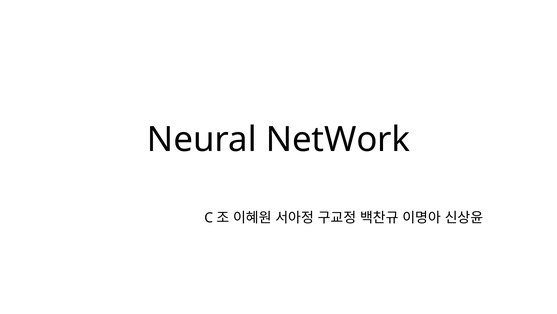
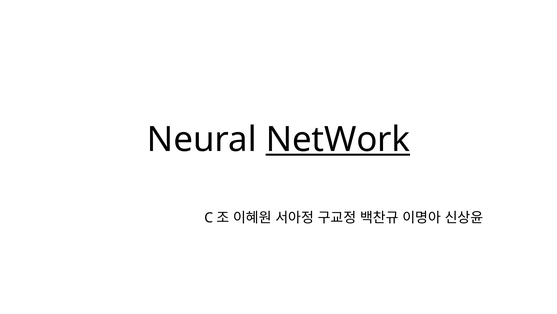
NetWork underline: none -> present
